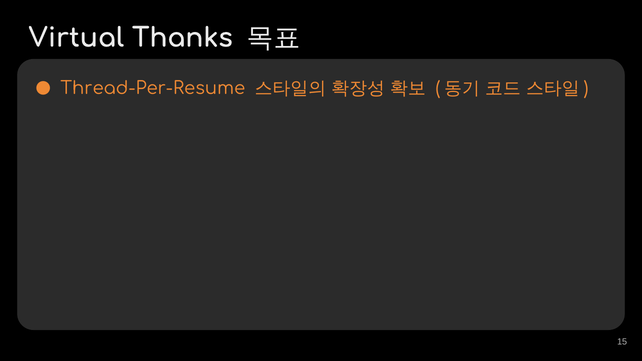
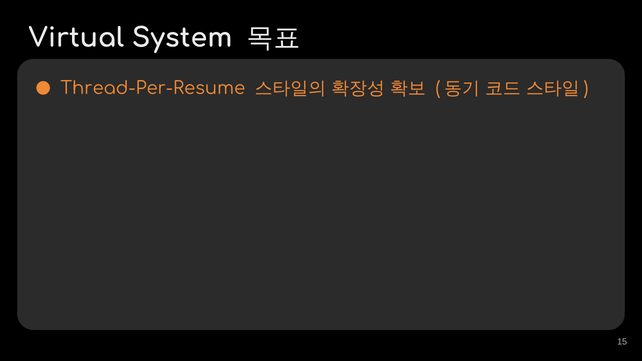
Thanks: Thanks -> System
